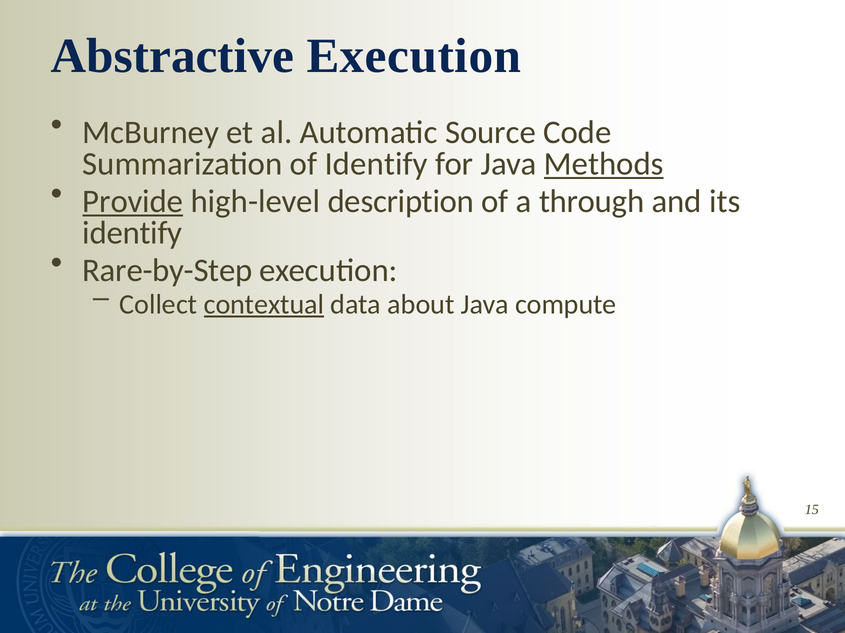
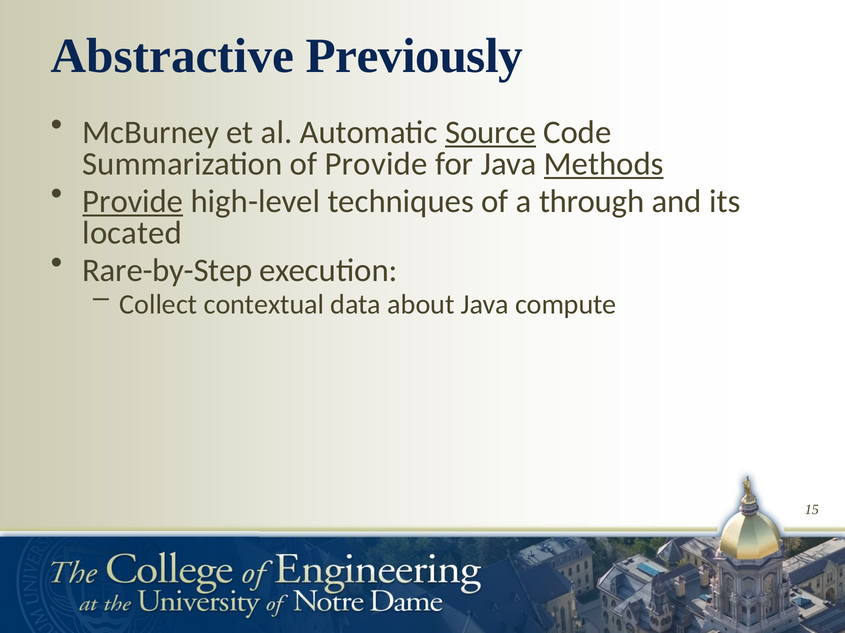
Abstractive Execution: Execution -> Previously
Source underline: none -> present
of Identify: Identify -> Provide
description: description -> techniques
identify at (132, 233): identify -> located
contextual underline: present -> none
